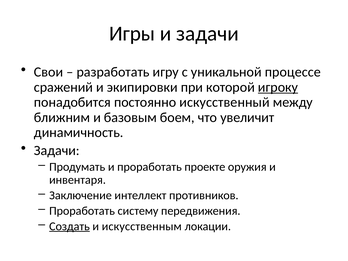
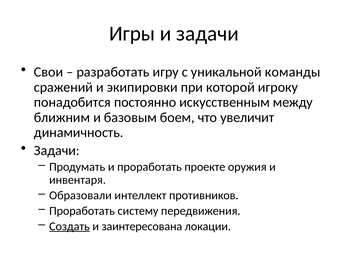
процессе: процессе -> команды
игроку underline: present -> none
искусственный: искусственный -> искусственным
Заключение: Заключение -> Образовали
искусственным: искусственным -> заинтересована
